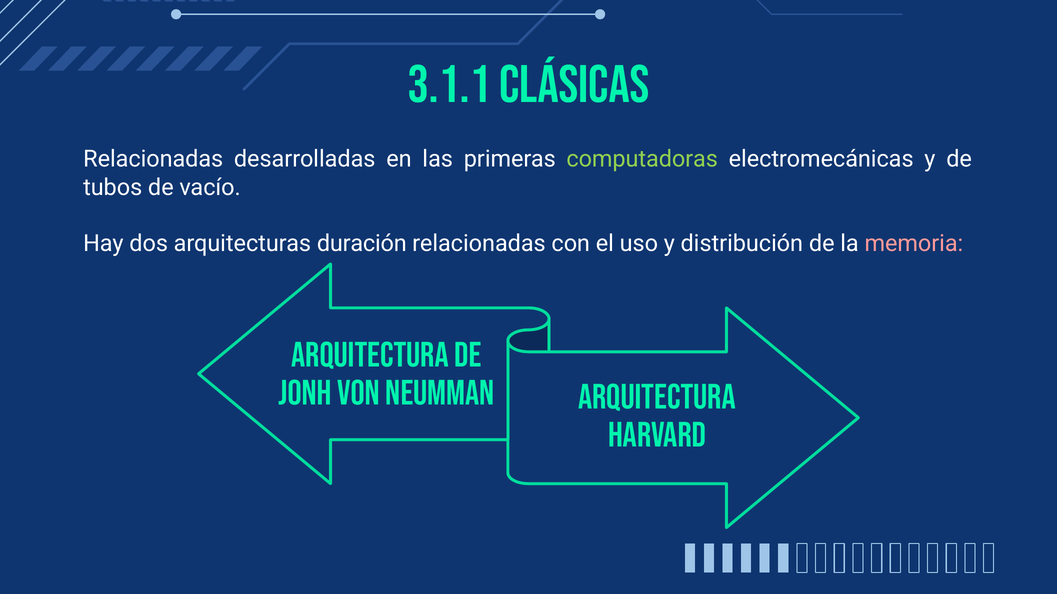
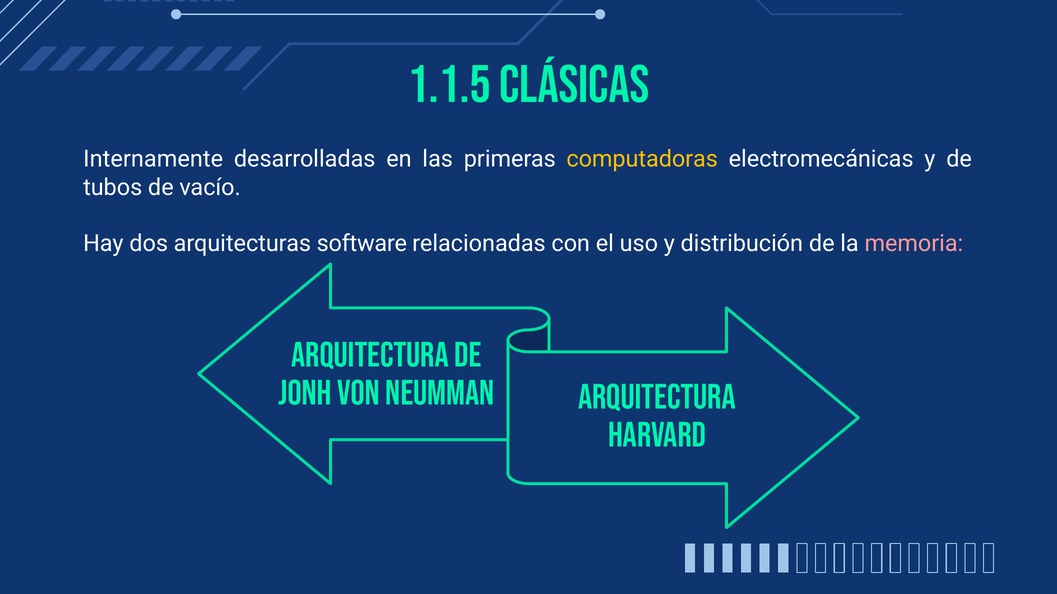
3.1.1: 3.1.1 -> 1.1.5
Relacionadas at (153, 159): Relacionadas -> Internamente
computadoras colour: light green -> yellow
duración: duración -> software
